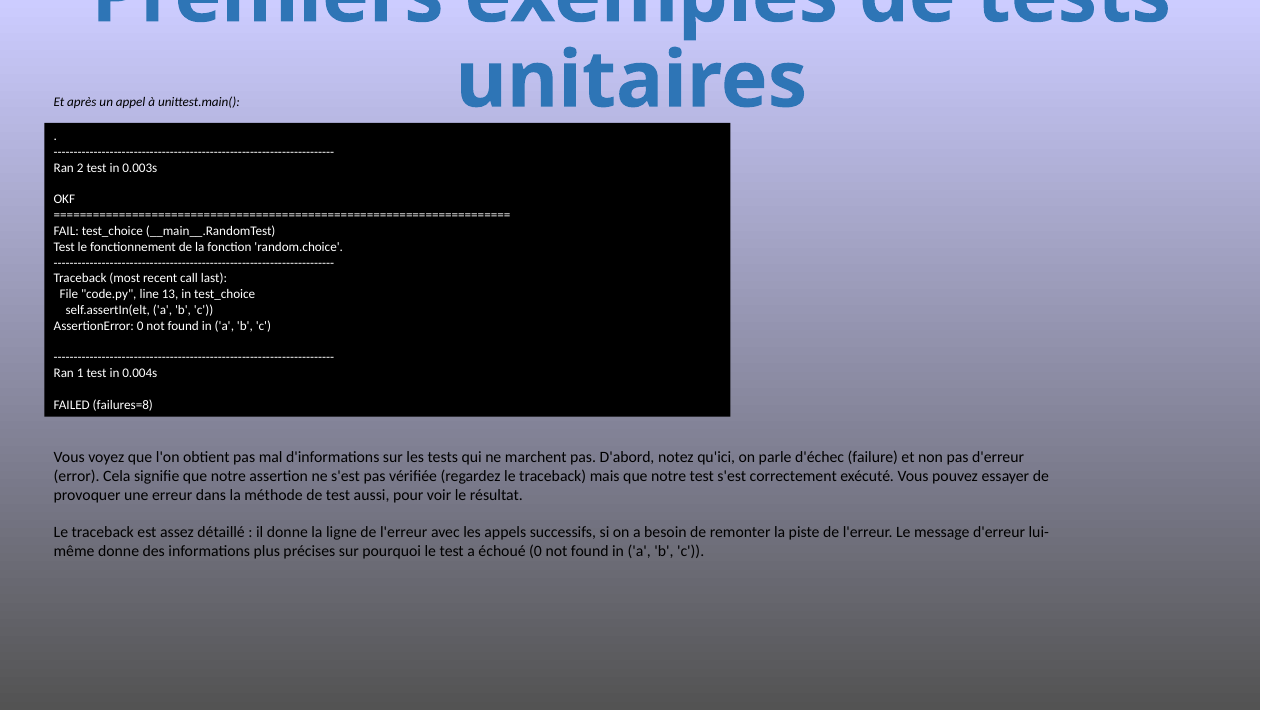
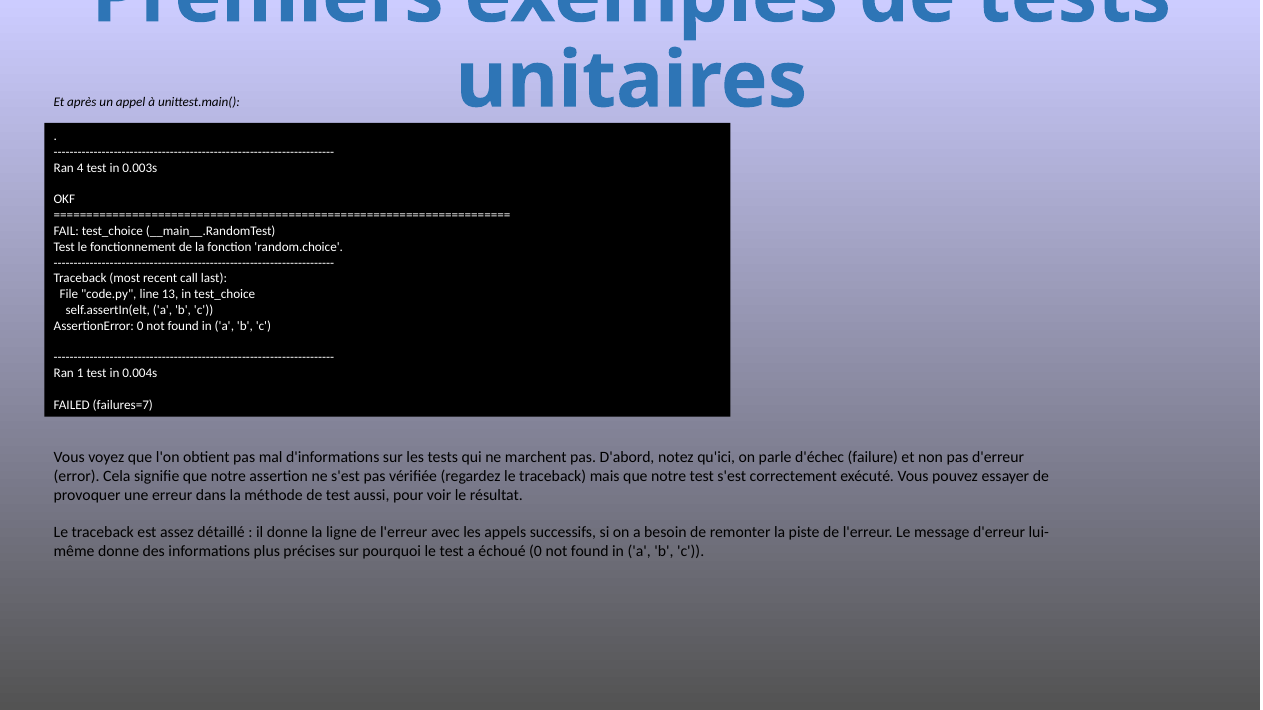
2: 2 -> 4
failures=8: failures=8 -> failures=7
